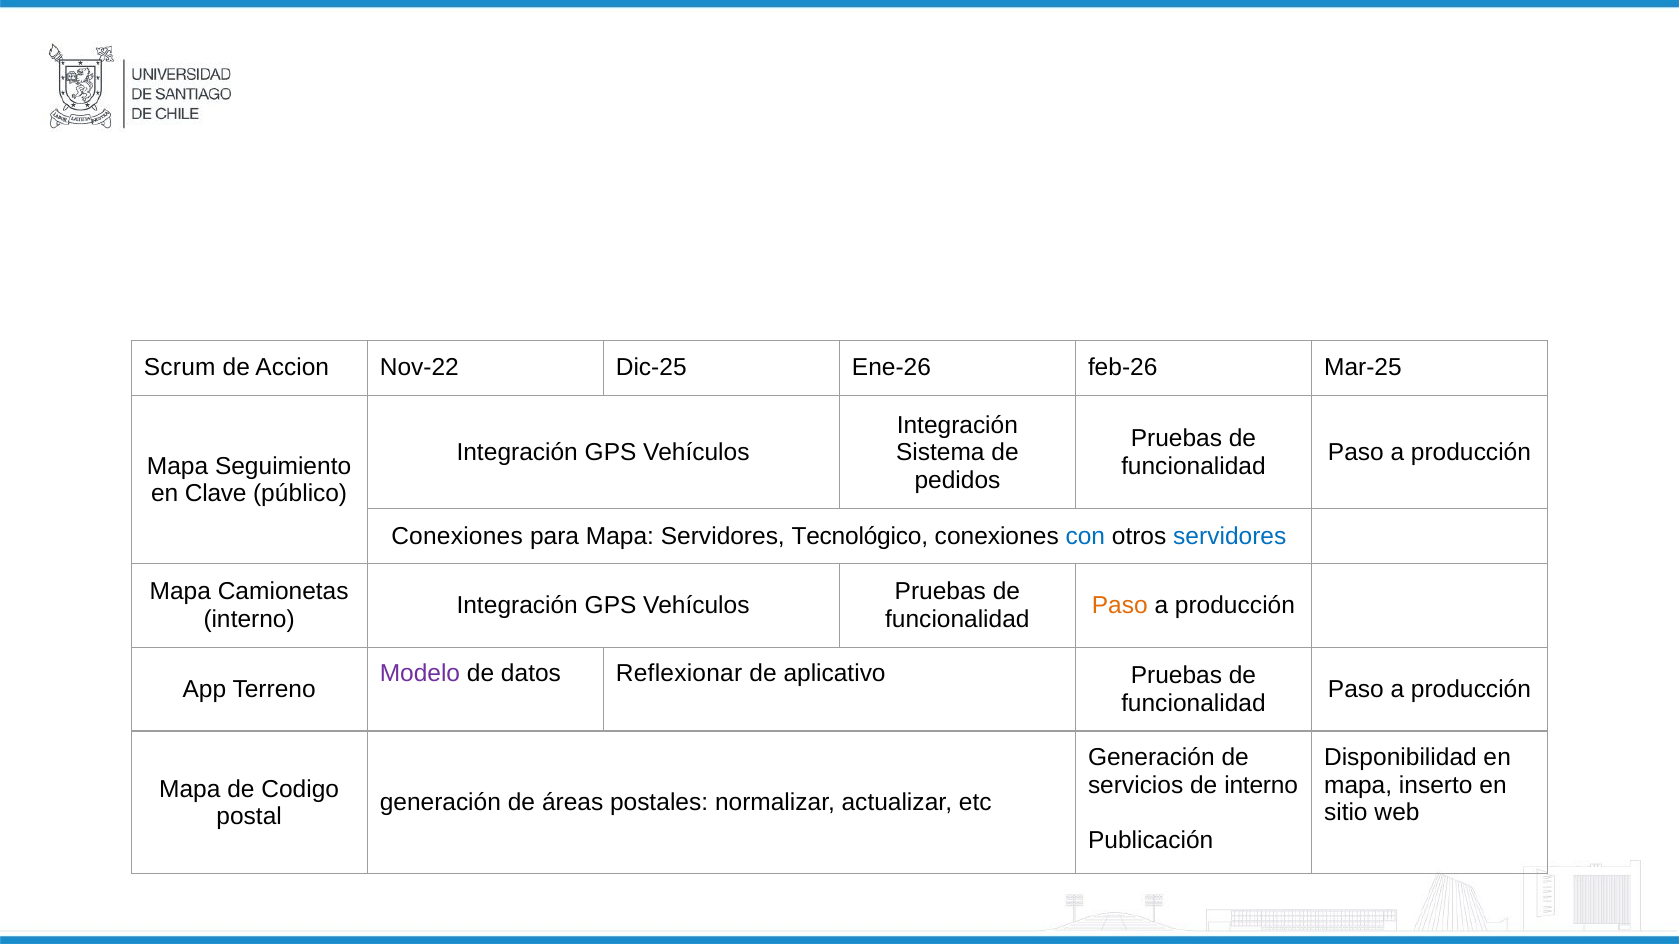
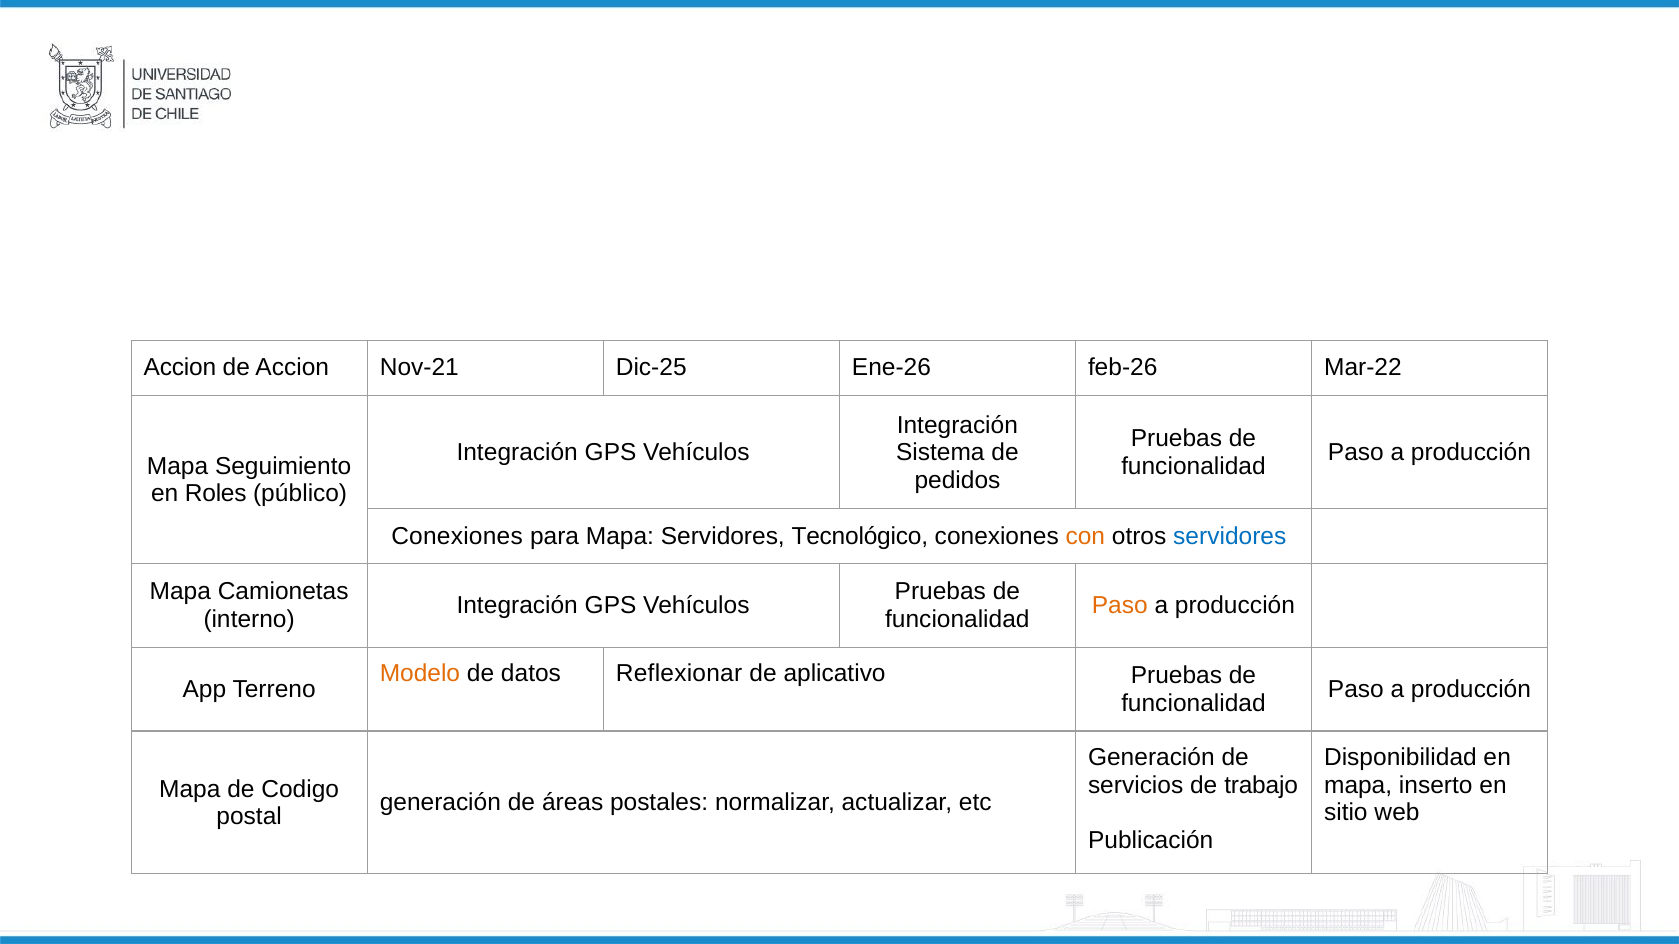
Scrum at (180, 368): Scrum -> Accion
Nov-22: Nov-22 -> Nov-21
Mar-25: Mar-25 -> Mar-22
Clave: Clave -> Roles
con colour: blue -> orange
Modelo colour: purple -> orange
de interno: interno -> trabajo
